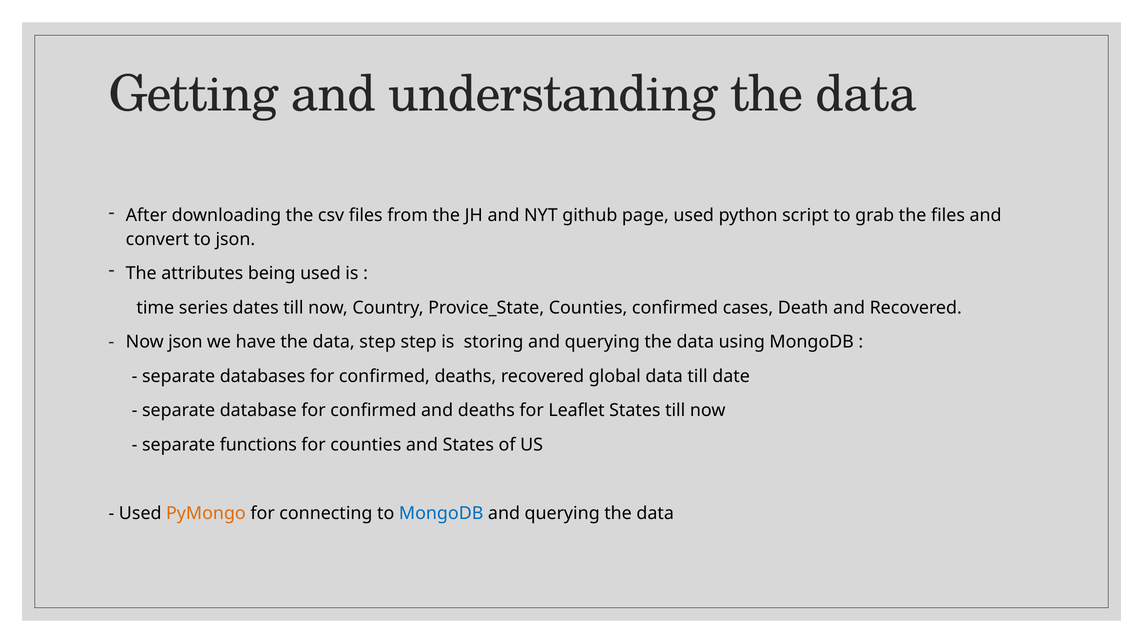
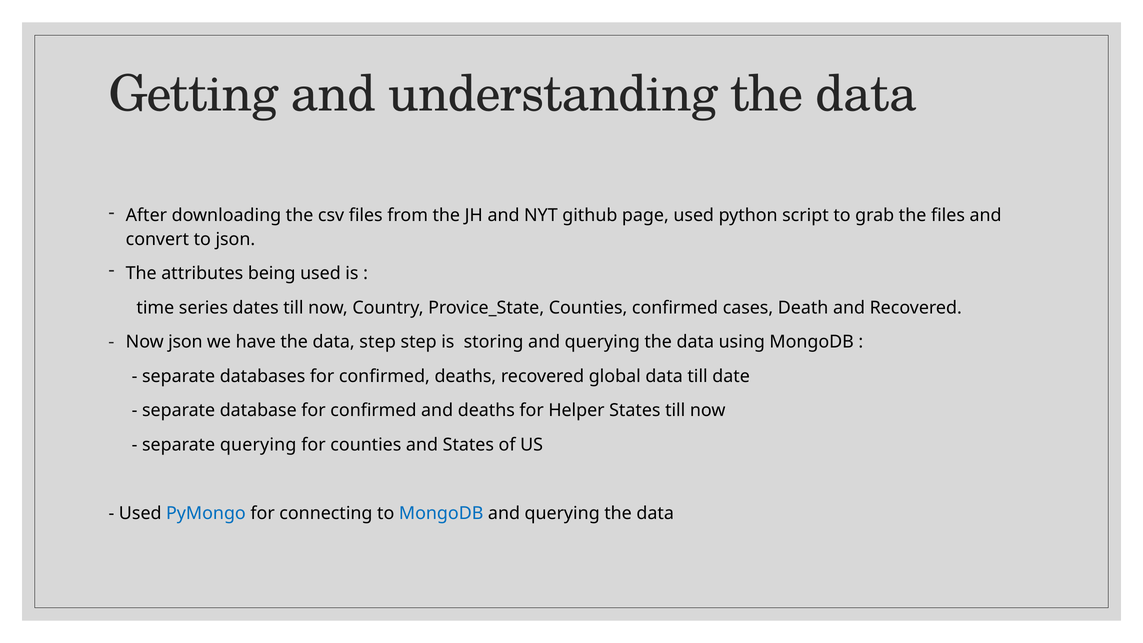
Leaflet: Leaflet -> Helper
separate functions: functions -> querying
PyMongo colour: orange -> blue
